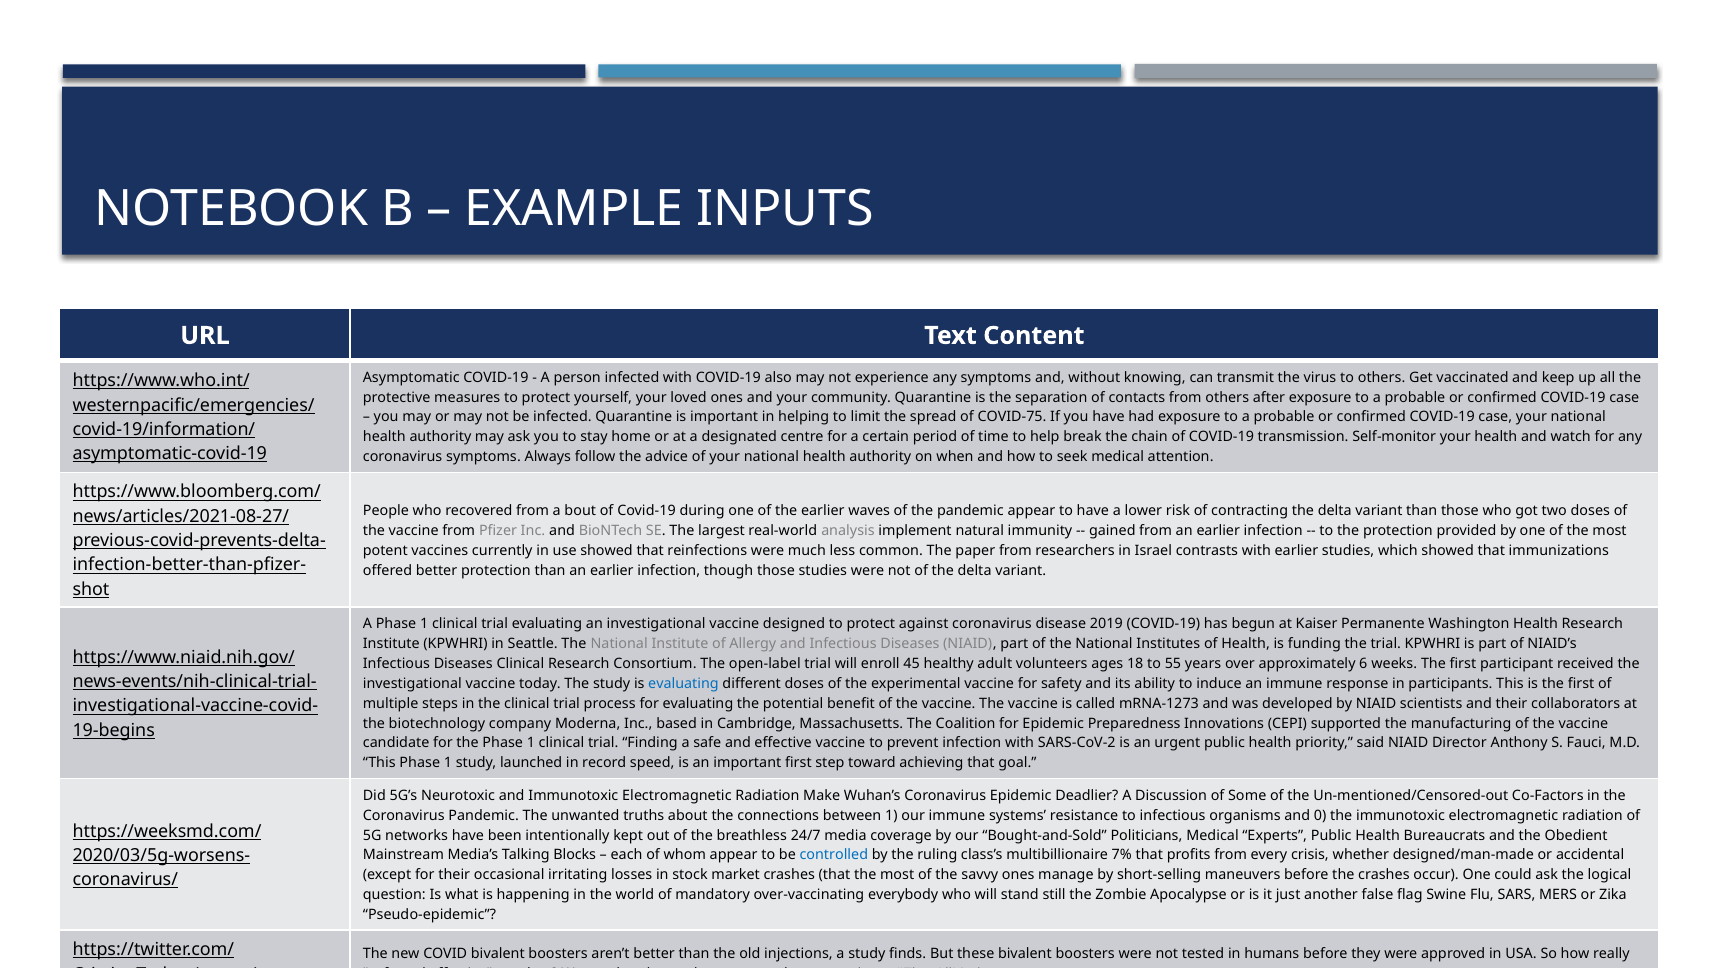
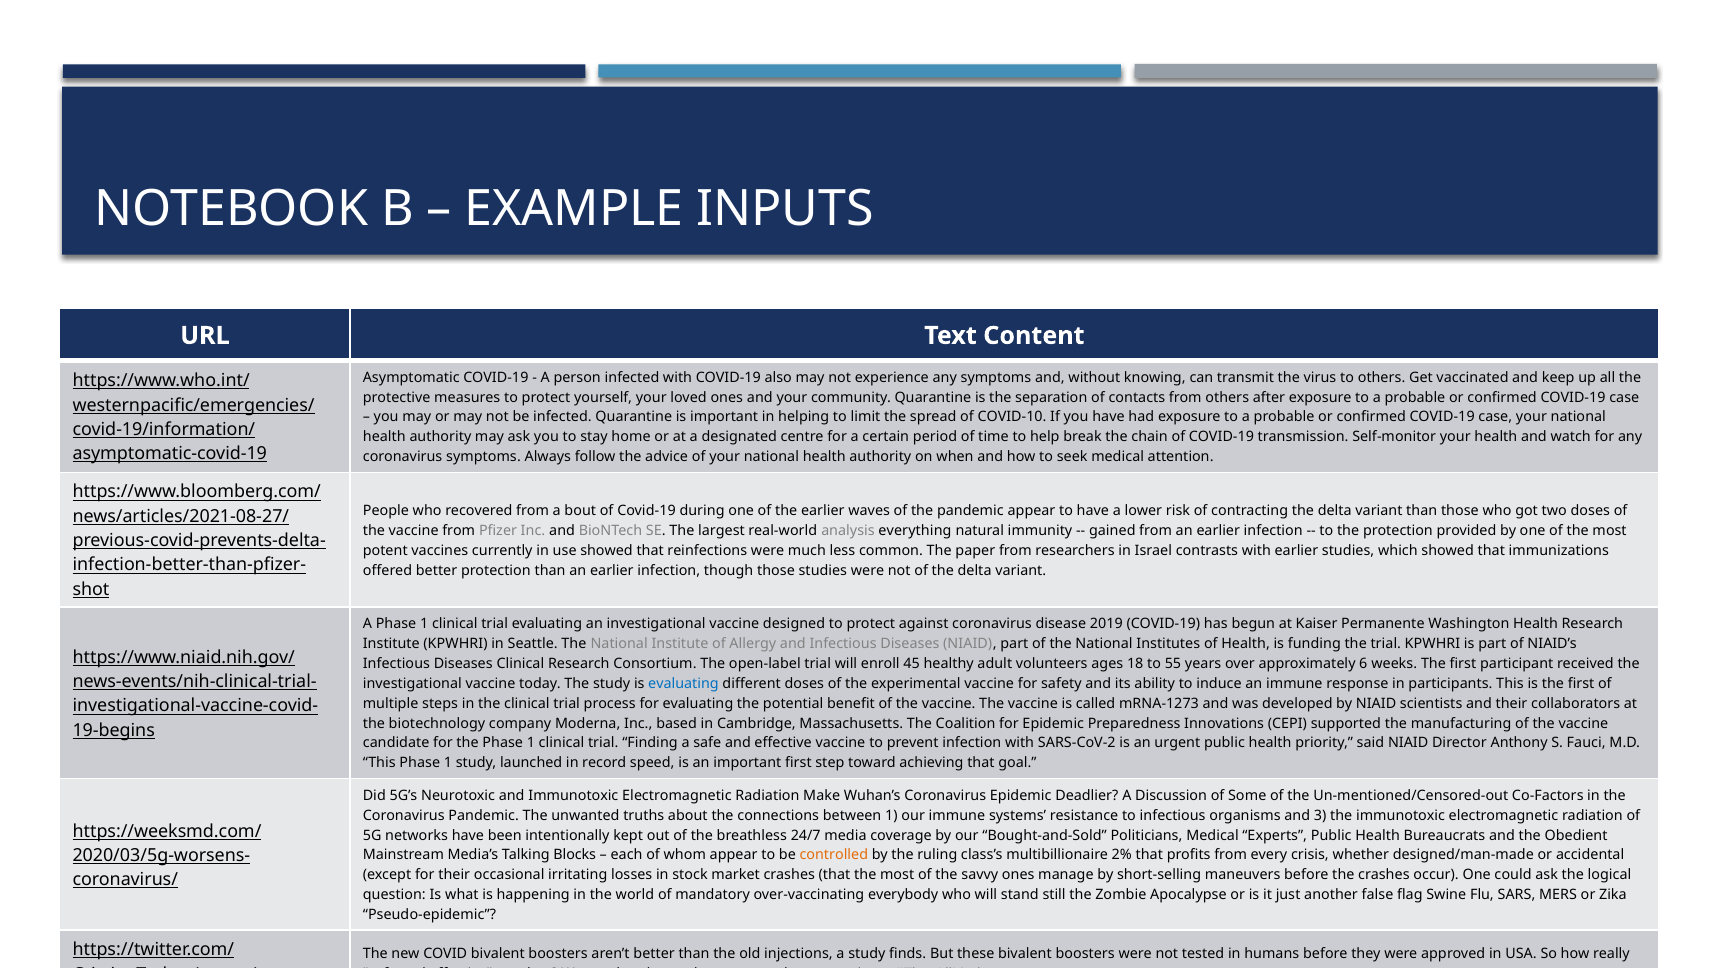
COVID-75: COVID-75 -> COVID-10
implement: implement -> everything
0: 0 -> 3
controlled colour: blue -> orange
7%: 7% -> 2%
